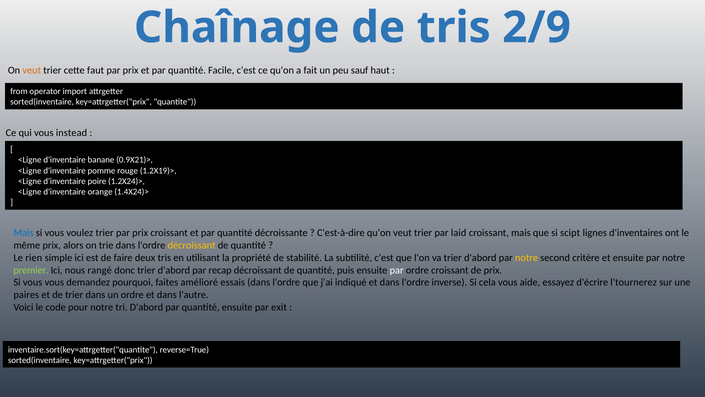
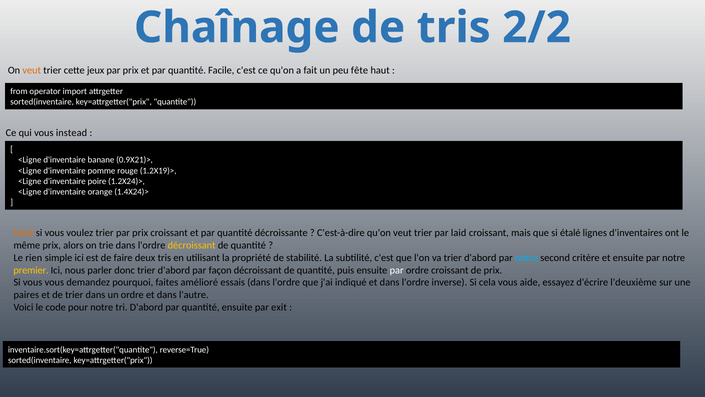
2/9: 2/9 -> 2/2
faut: faut -> jeux
sauf: sauf -> fête
Mais at (24, 233) colour: blue -> orange
scipt: scipt -> étalé
notre at (527, 258) colour: yellow -> light blue
premier colour: light green -> yellow
rangé: rangé -> parler
recap: recap -> façon
l'tournerez: l'tournerez -> l'deuxième
